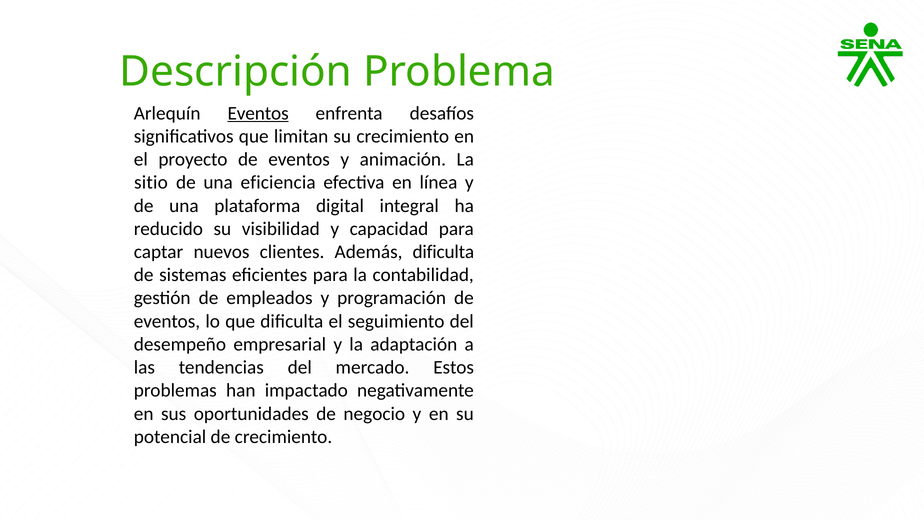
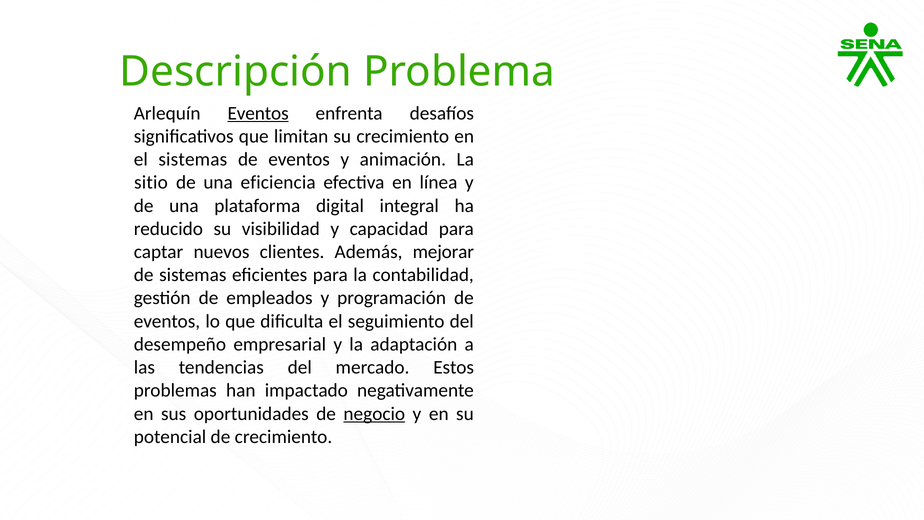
el proyecto: proyecto -> sistemas
Además dificulta: dificulta -> mejorar
negocio underline: none -> present
